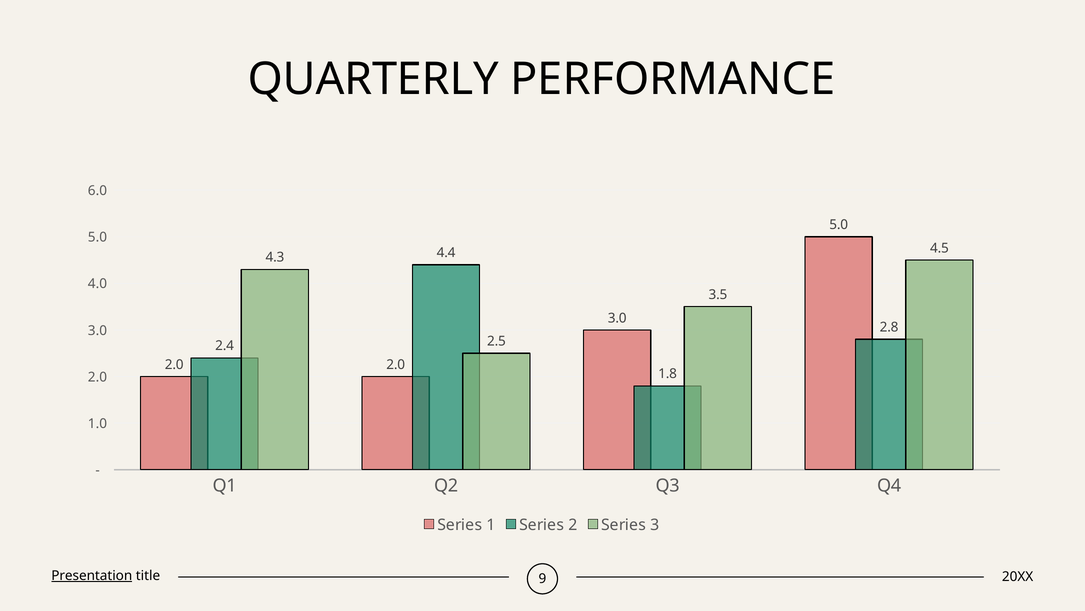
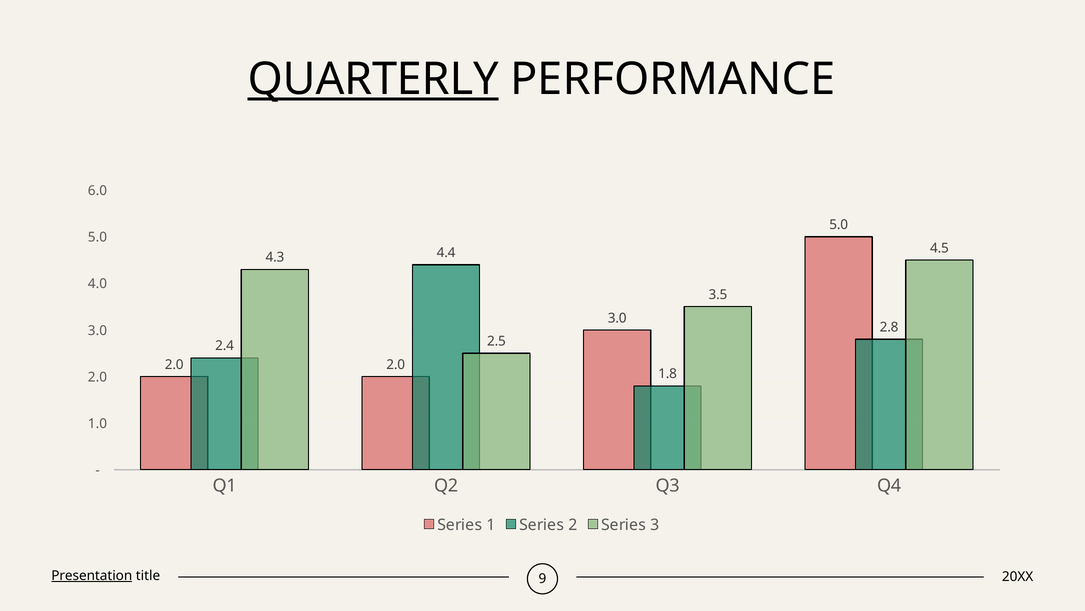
QUARTERLY underline: none -> present
